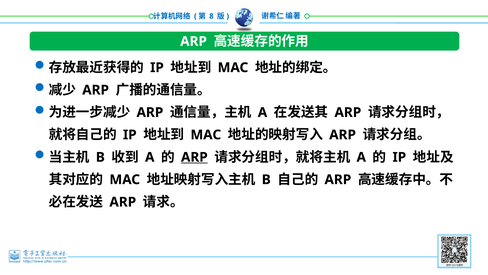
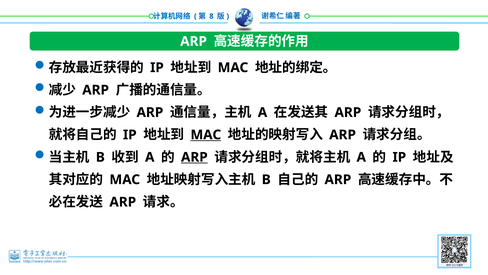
MAC at (206, 135) underline: none -> present
